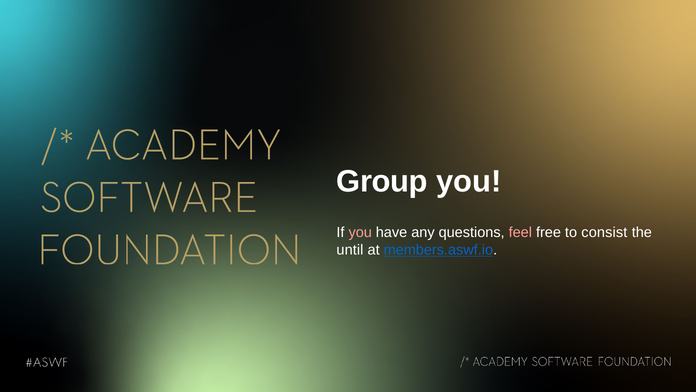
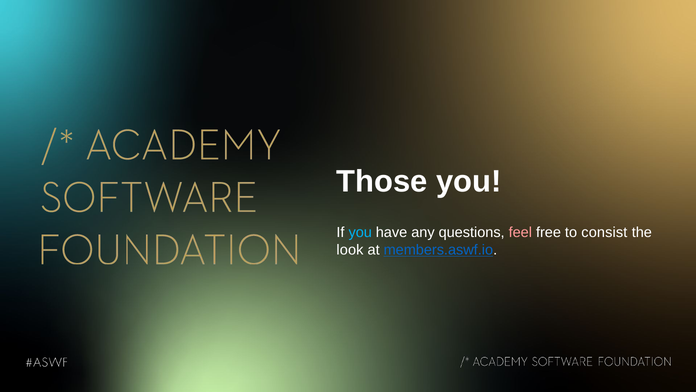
Group: Group -> Those
you at (360, 232) colour: pink -> light blue
until: until -> look
